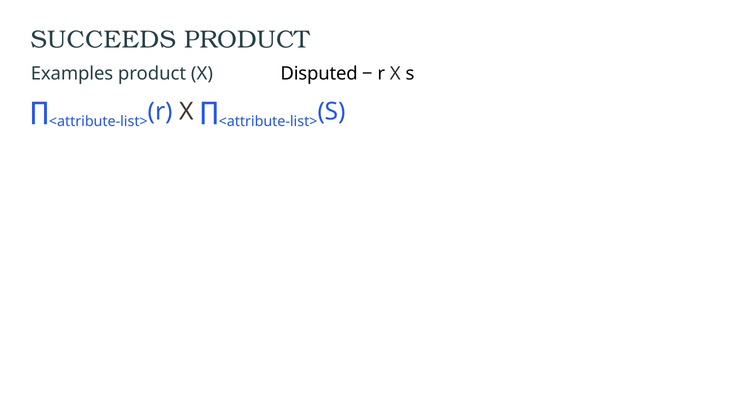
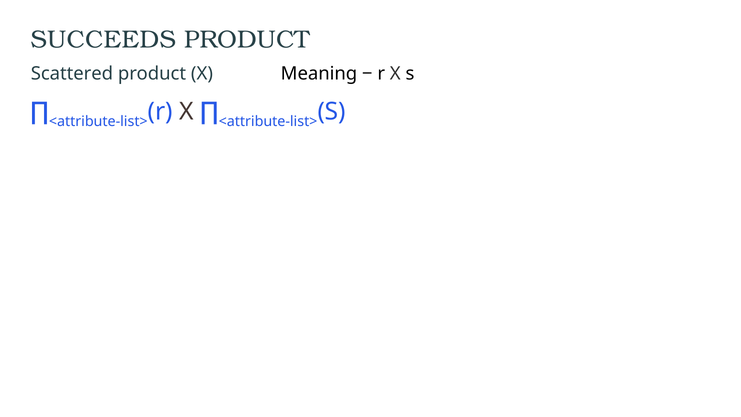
Examples: Examples -> Scattered
Disputed: Disputed -> Meaning
